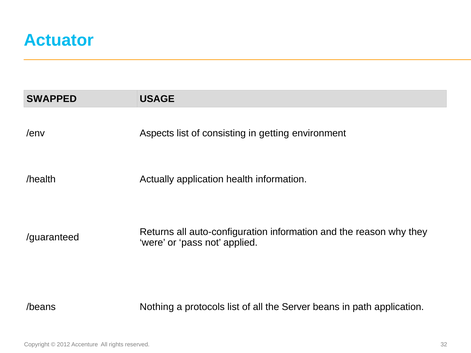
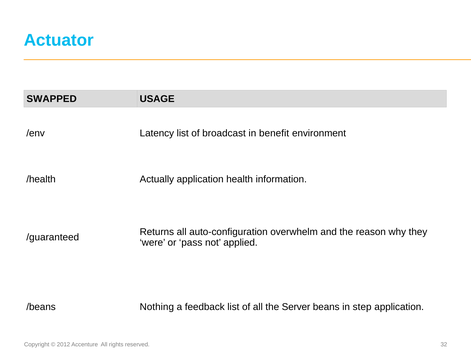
Aspects: Aspects -> Latency
consisting: consisting -> broadcast
getting: getting -> benefit
auto-configuration information: information -> overwhelm
protocols: protocols -> feedback
path: path -> step
